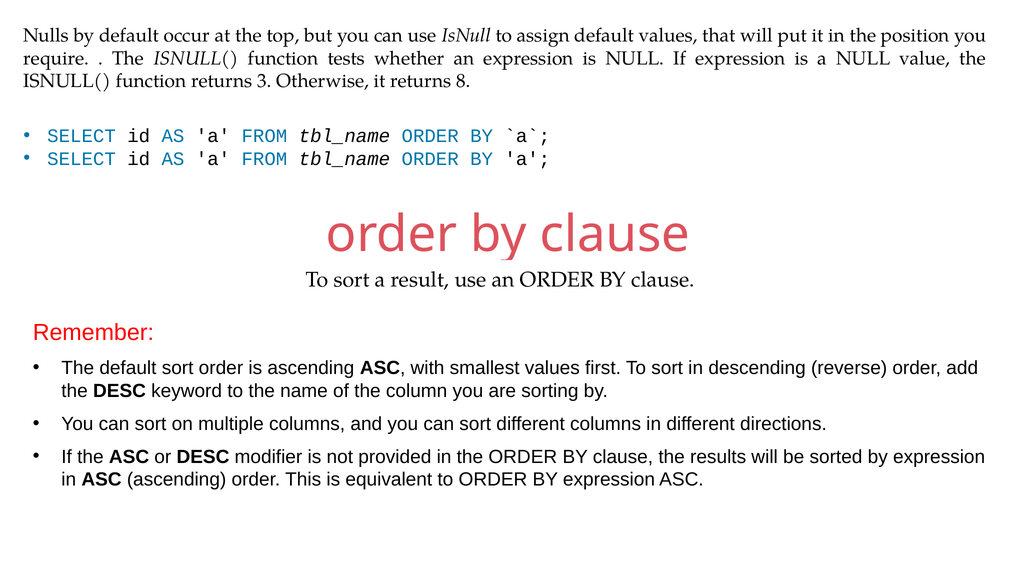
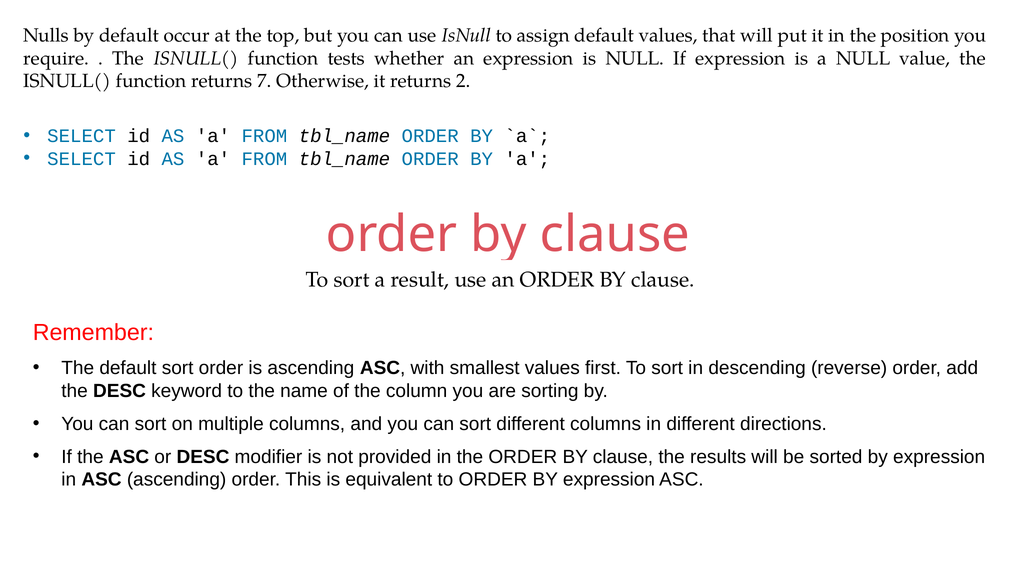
3: 3 -> 7
8: 8 -> 2
